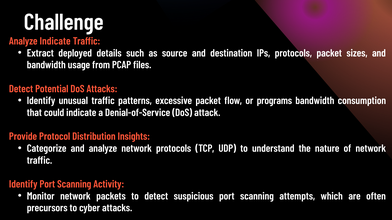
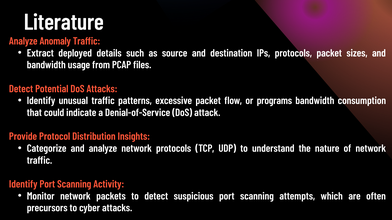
Challenge: Challenge -> Literature
Analyze Indicate: Indicate -> Anomaly
